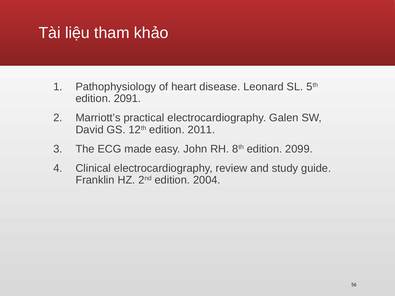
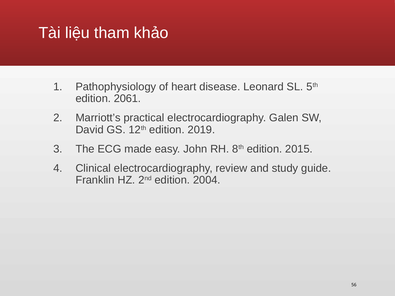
2091: 2091 -> 2061
2011: 2011 -> 2019
2099: 2099 -> 2015
